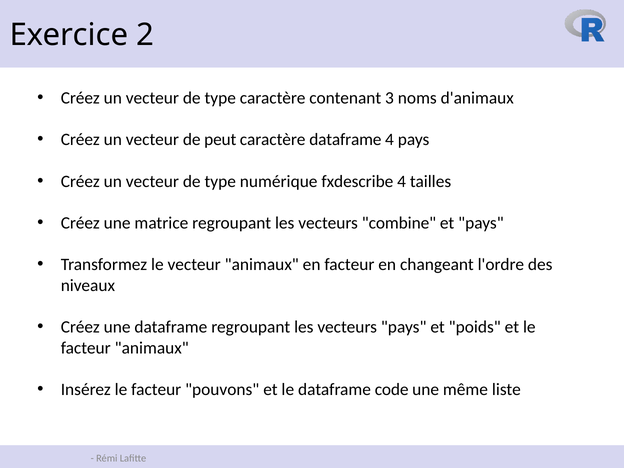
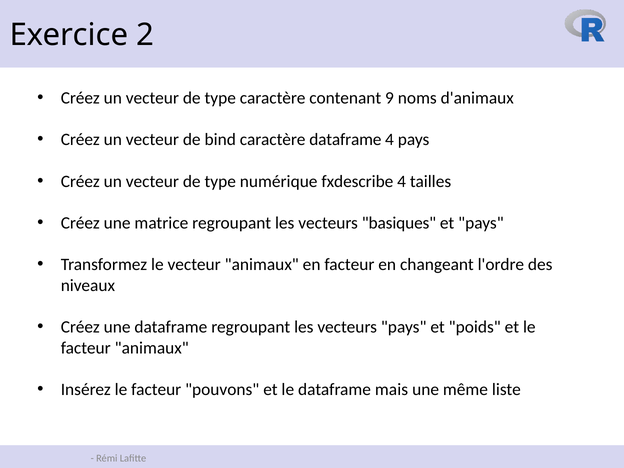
3: 3 -> 9
peut: peut -> bind
combine: combine -> basiques
code: code -> mais
